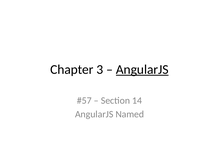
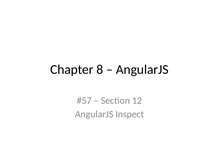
3: 3 -> 8
AngularJS at (142, 70) underline: present -> none
14: 14 -> 12
Named: Named -> Inspect
